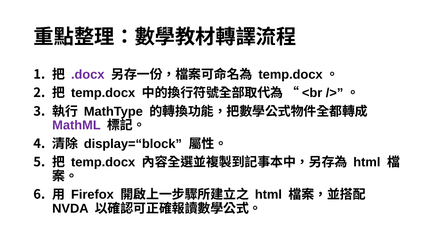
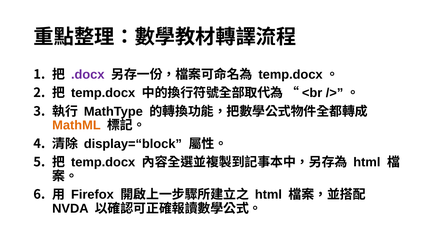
MathML colour: purple -> orange
